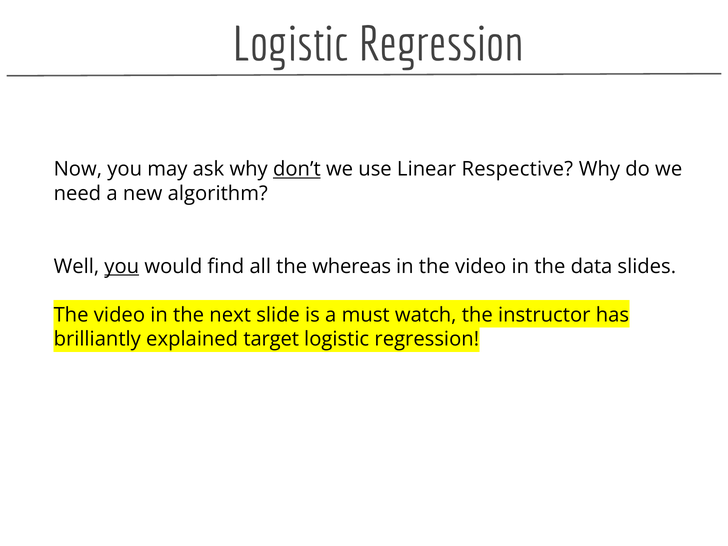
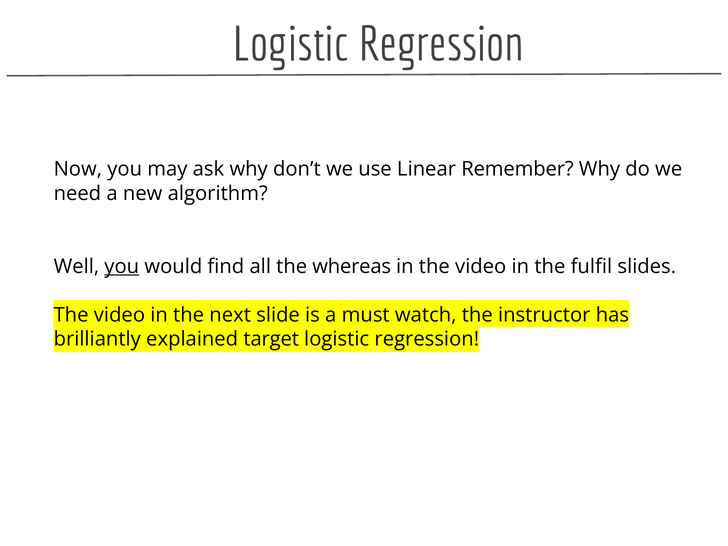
don’t underline: present -> none
Respective: Respective -> Remember
data: data -> fulfil
